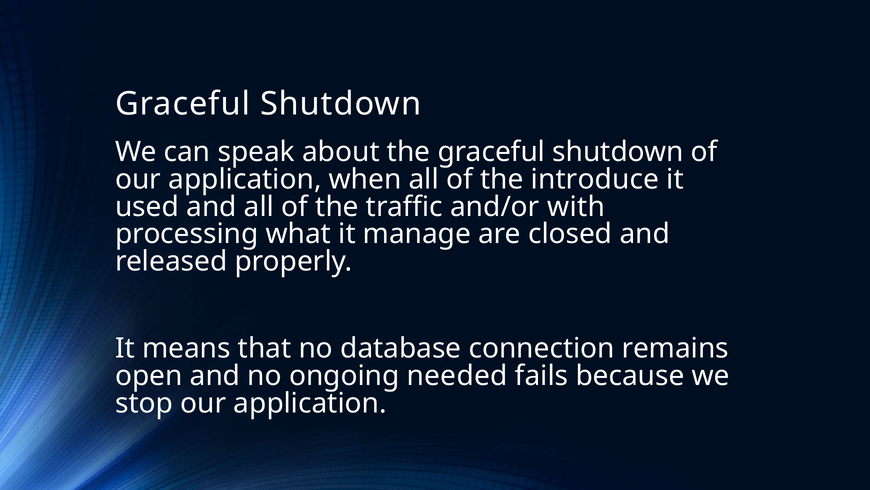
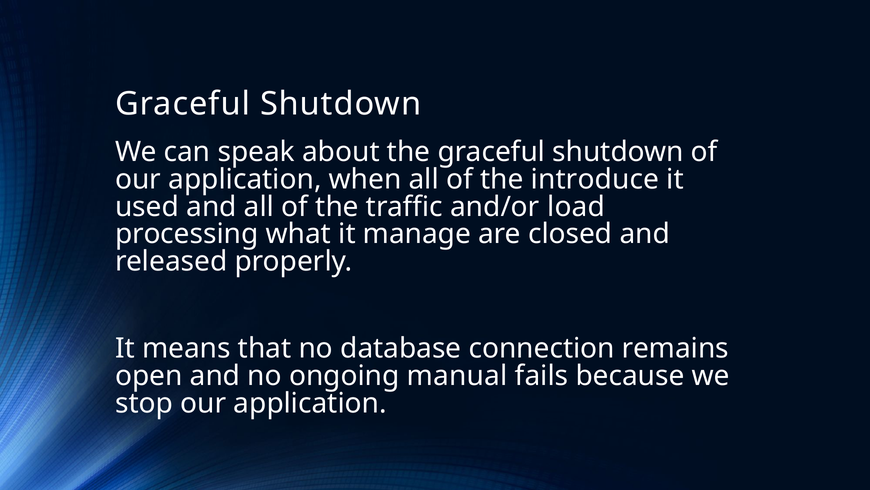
with: with -> load
needed: needed -> manual
